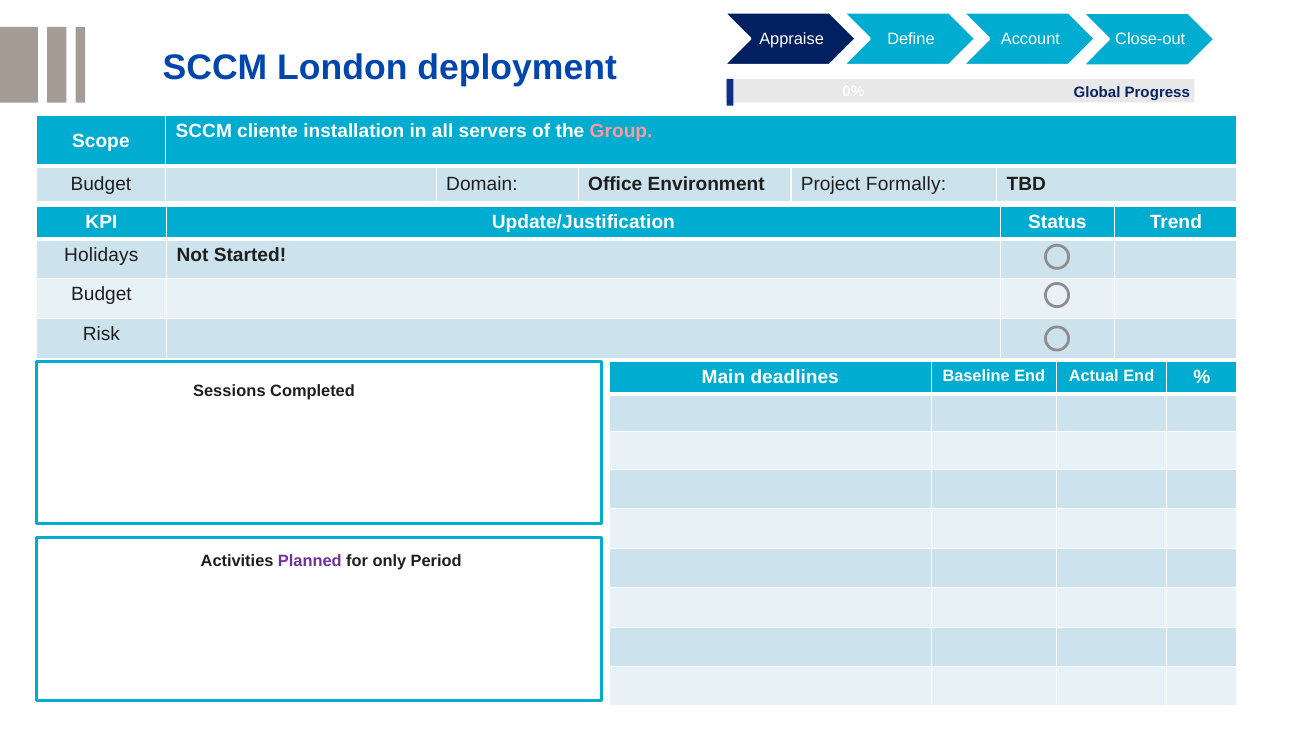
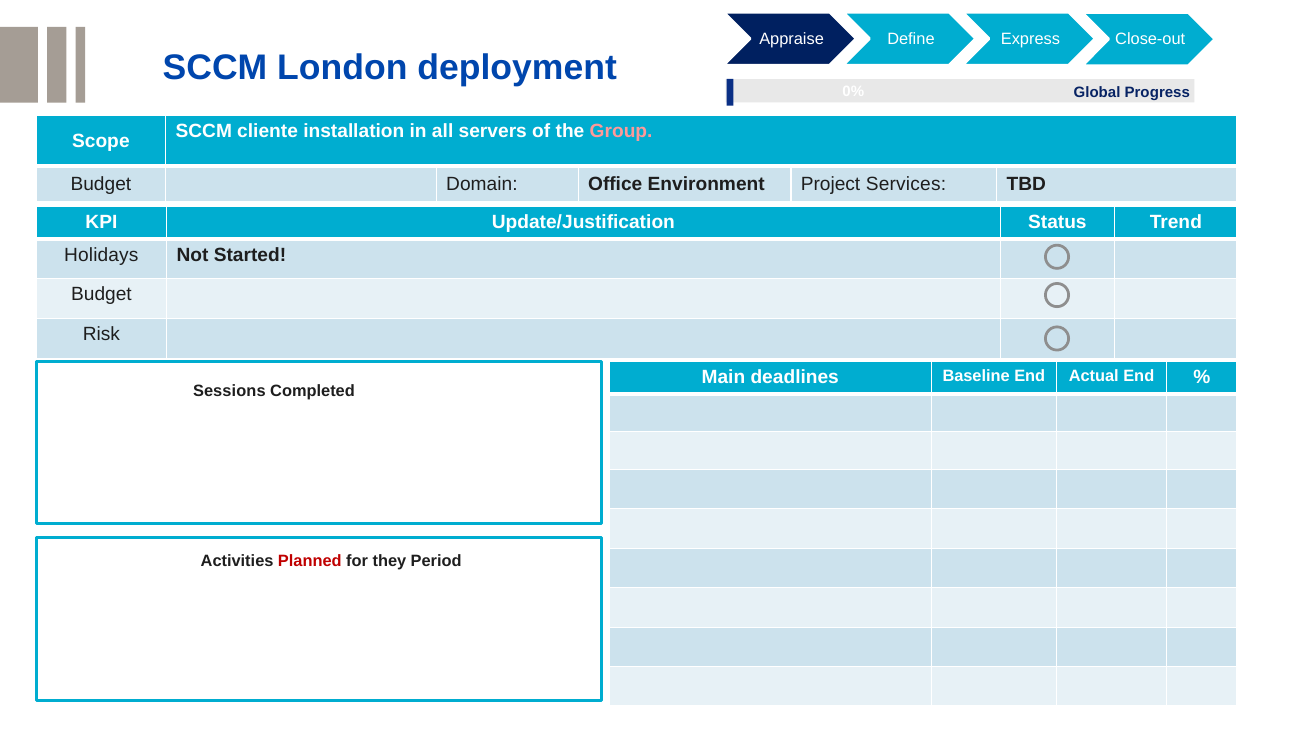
Account: Account -> Express
Formally: Formally -> Services
Planned colour: purple -> red
only: only -> they
